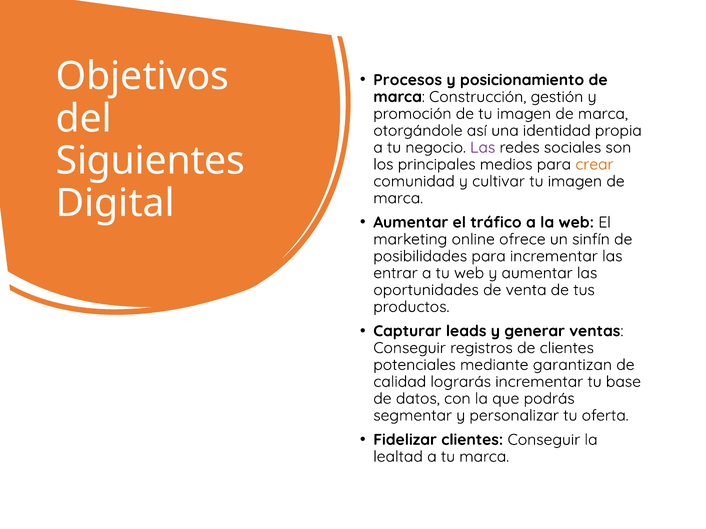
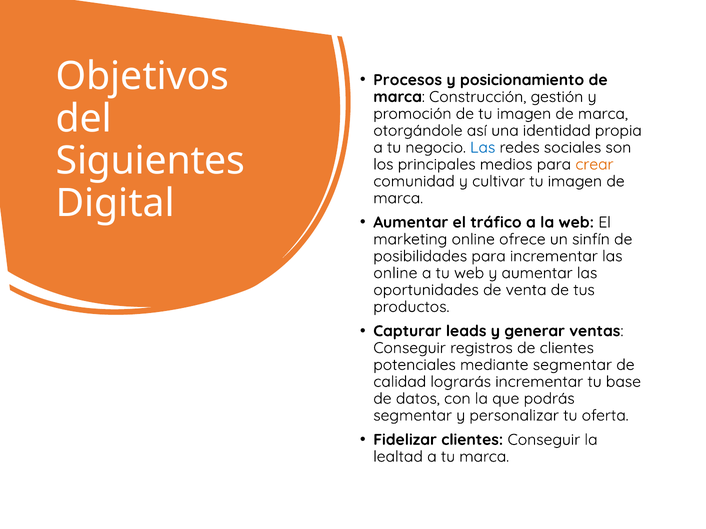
Las at (483, 148) colour: purple -> blue
entrar at (396, 273): entrar -> online
mediante garantizan: garantizan -> segmentar
